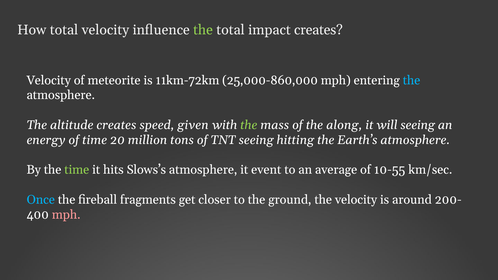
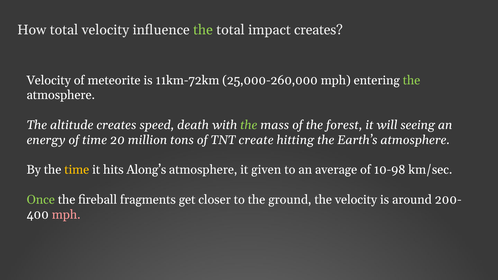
25,000-860,000: 25,000-860,000 -> 25,000-260,000
the at (412, 80) colour: light blue -> light green
given: given -> death
along: along -> forest
TNT seeing: seeing -> create
time at (77, 170) colour: light green -> yellow
Slows’s: Slows’s -> Along’s
event: event -> given
10-55: 10-55 -> 10-98
Once colour: light blue -> light green
